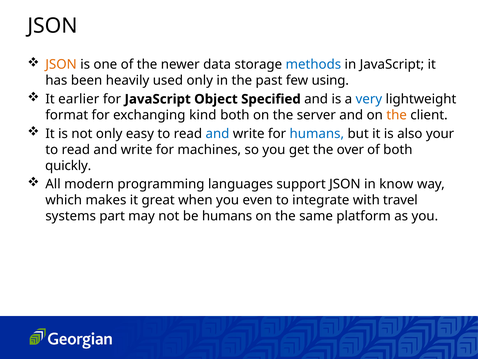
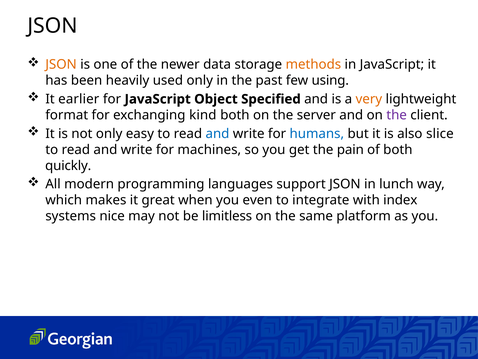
methods colour: blue -> orange
very colour: blue -> orange
the at (397, 115) colour: orange -> purple
your: your -> slice
over: over -> pain
know: know -> lunch
travel: travel -> index
part: part -> nice
be humans: humans -> limitless
